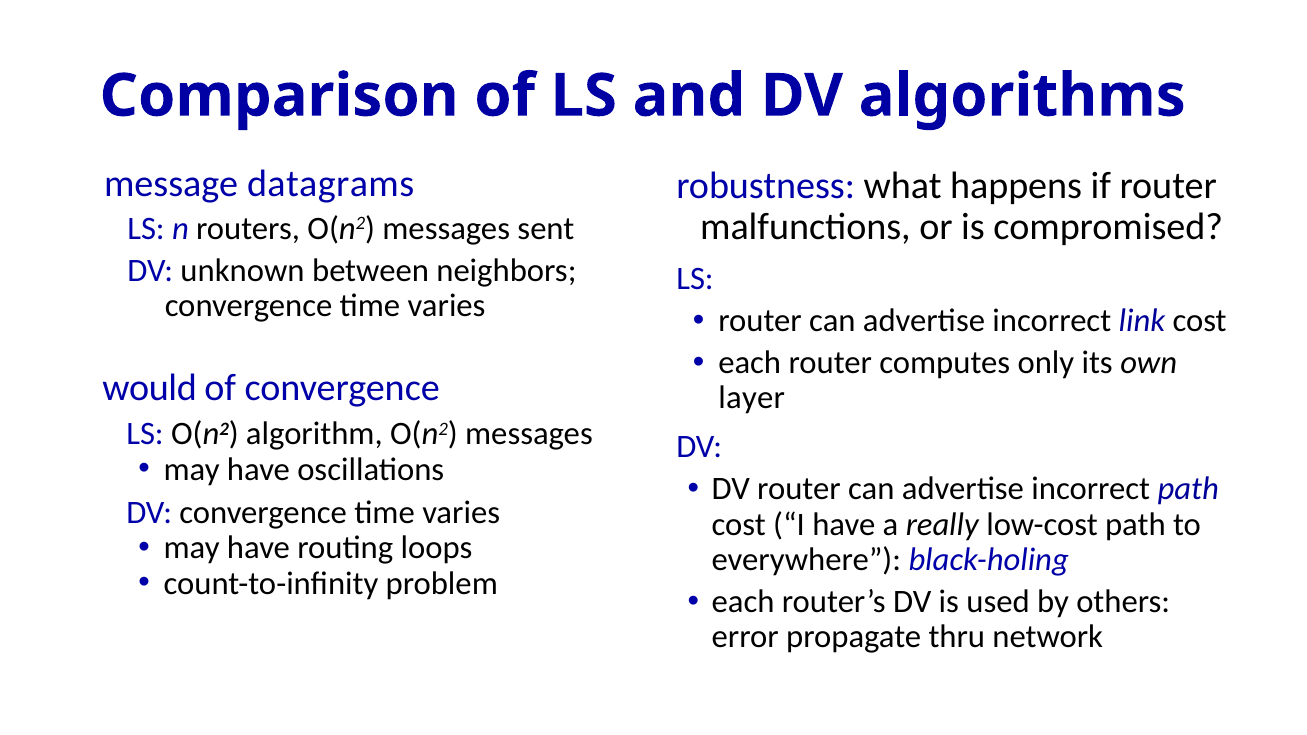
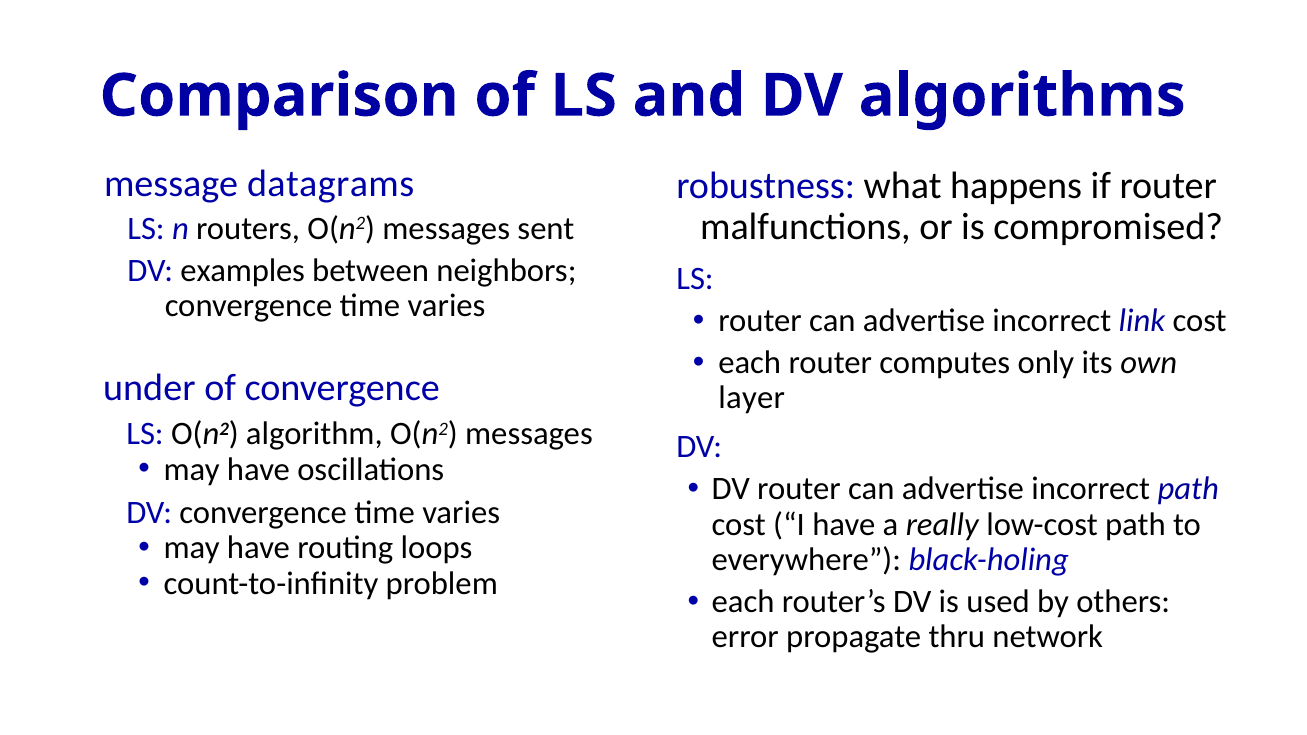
unknown: unknown -> examples
would: would -> under
